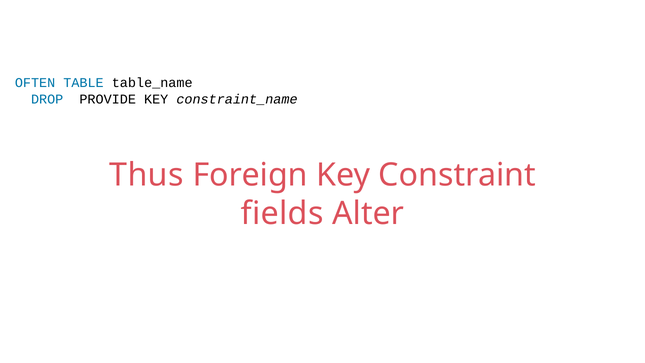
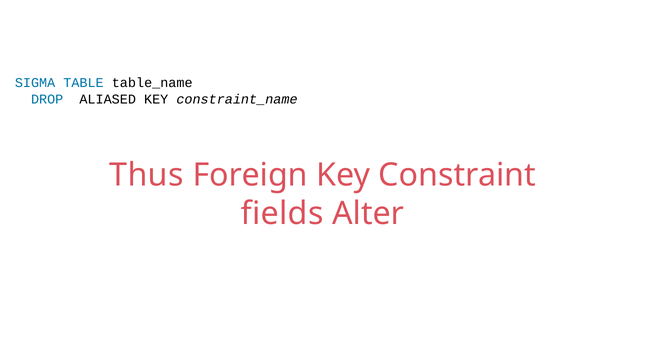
OFTEN: OFTEN -> SIGMA
PROVIDE: PROVIDE -> ALIASED
